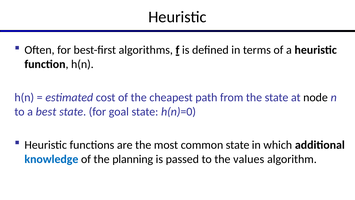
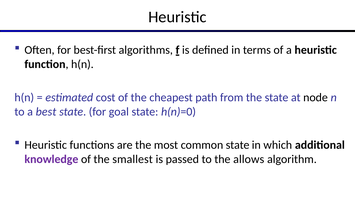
knowledge colour: blue -> purple
planning: planning -> smallest
values: values -> allows
